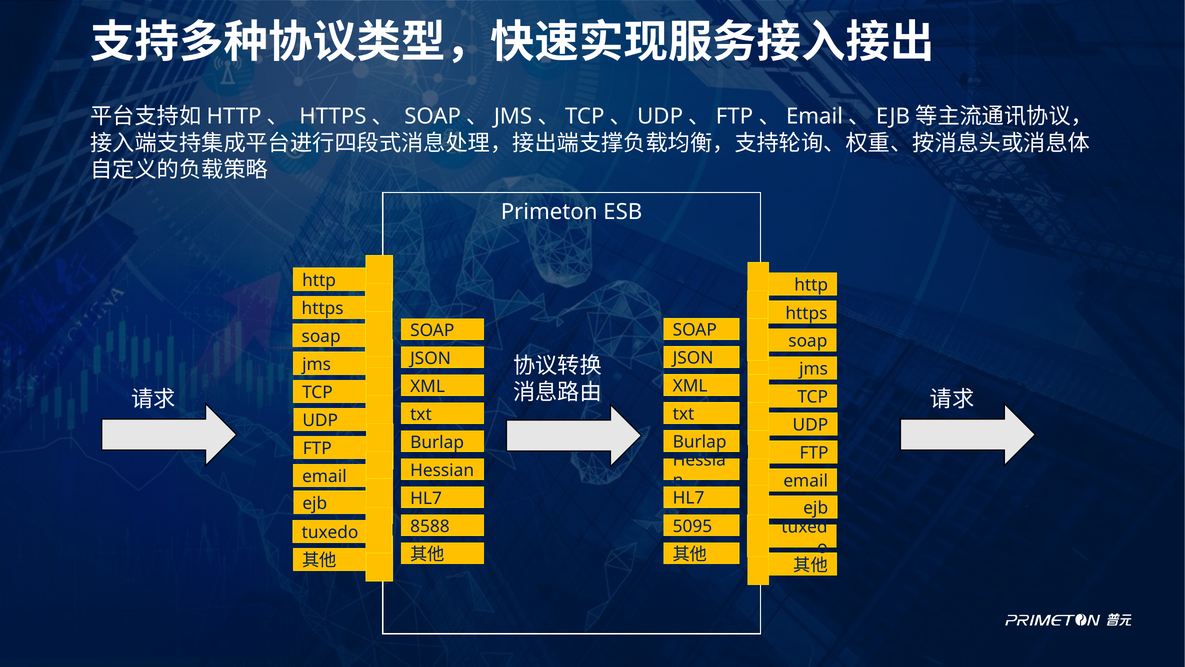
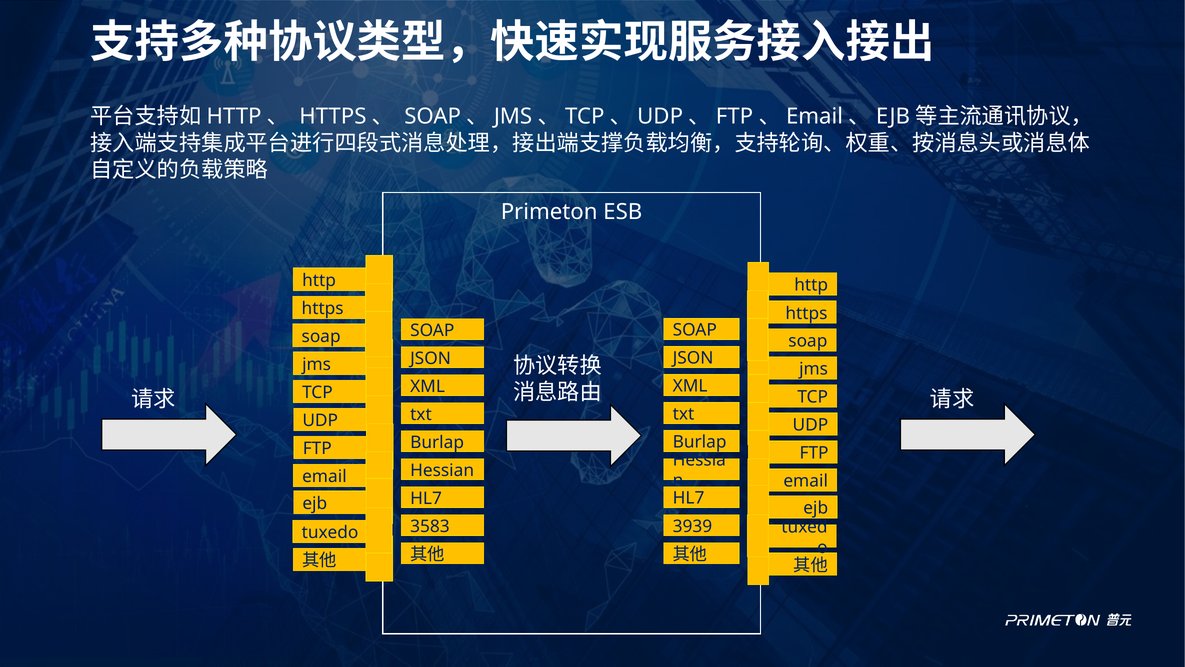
8588: 8588 -> 3583
5095: 5095 -> 3939
